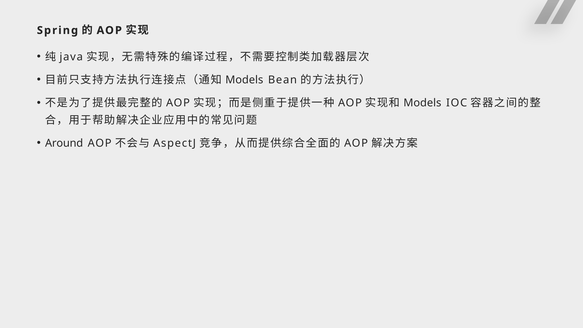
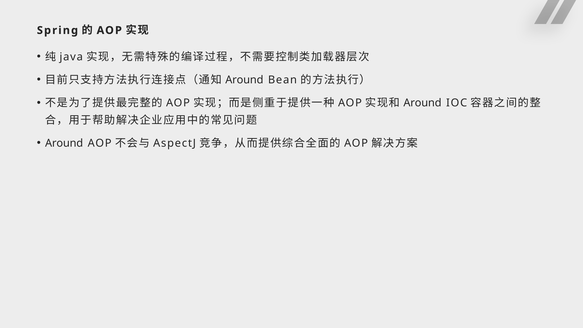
Models at (244, 80): Models -> Around
Models at (422, 103): Models -> Around
